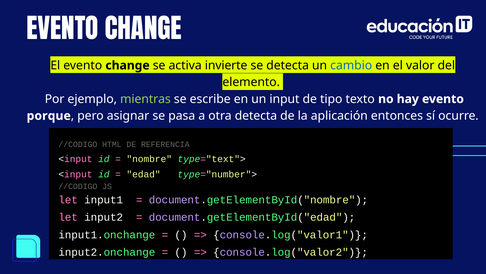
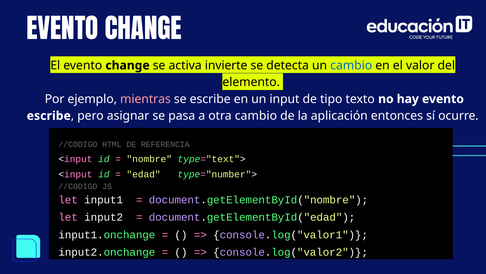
mientras colour: light green -> pink
porque at (49, 116): porque -> escribe
otra detecta: detecta -> cambio
